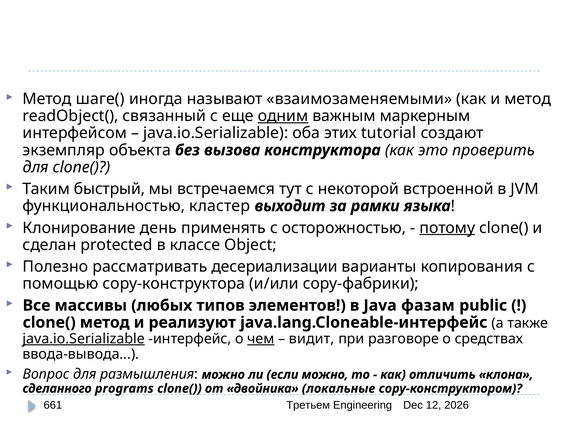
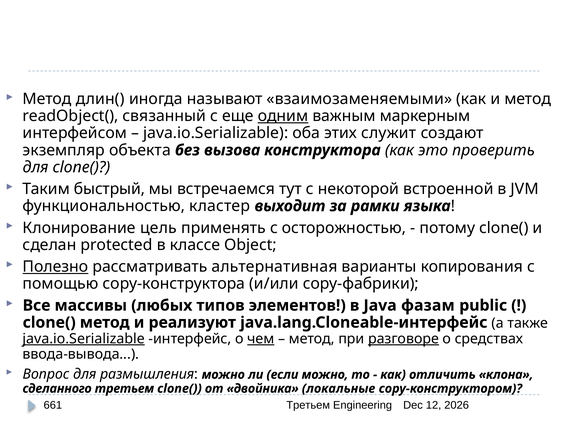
шаге(: шаге( -> длин(
tutorial: tutorial -> служит
день: день -> цель
потому underline: present -> none
Полезно underline: none -> present
десериализации: десериализации -> альтернативная
видит at (312, 339): видит -> метод
разговоре underline: none -> present
сделанного programs: programs -> третьем
